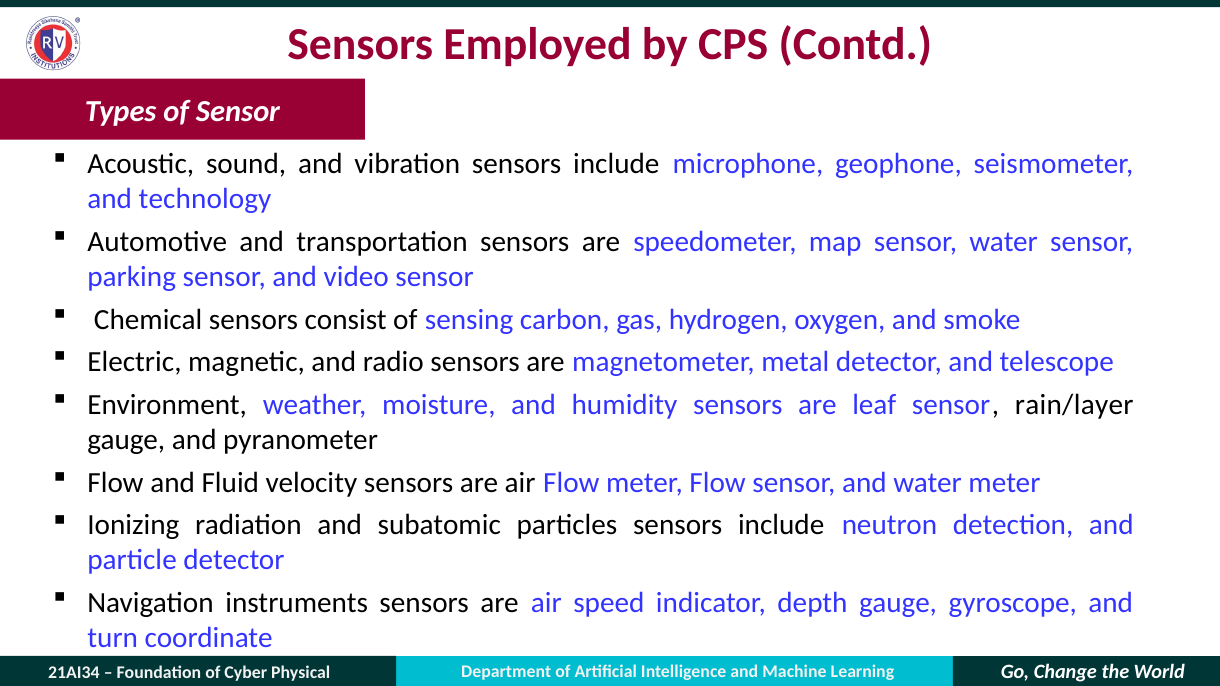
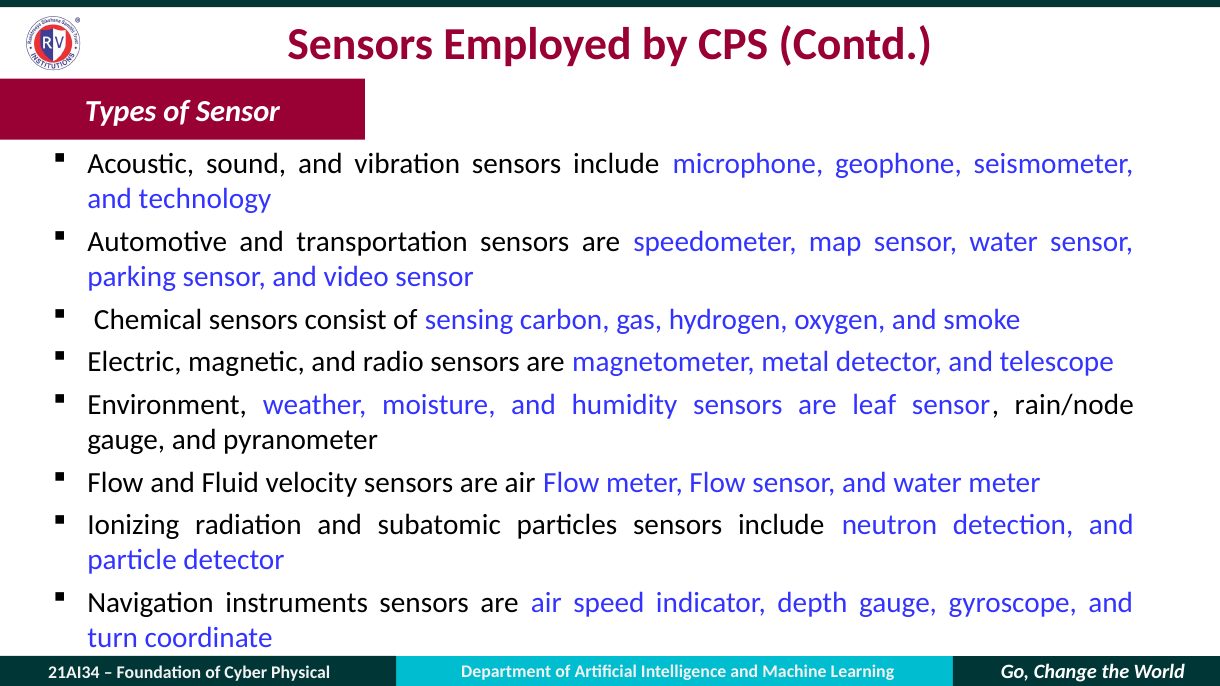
rain/layer: rain/layer -> rain/node
